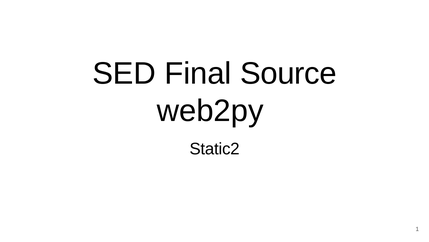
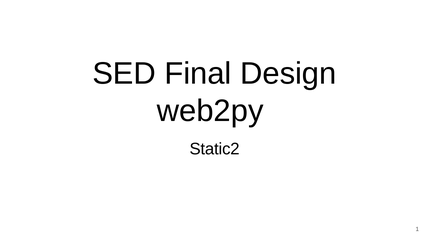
Source: Source -> Design
